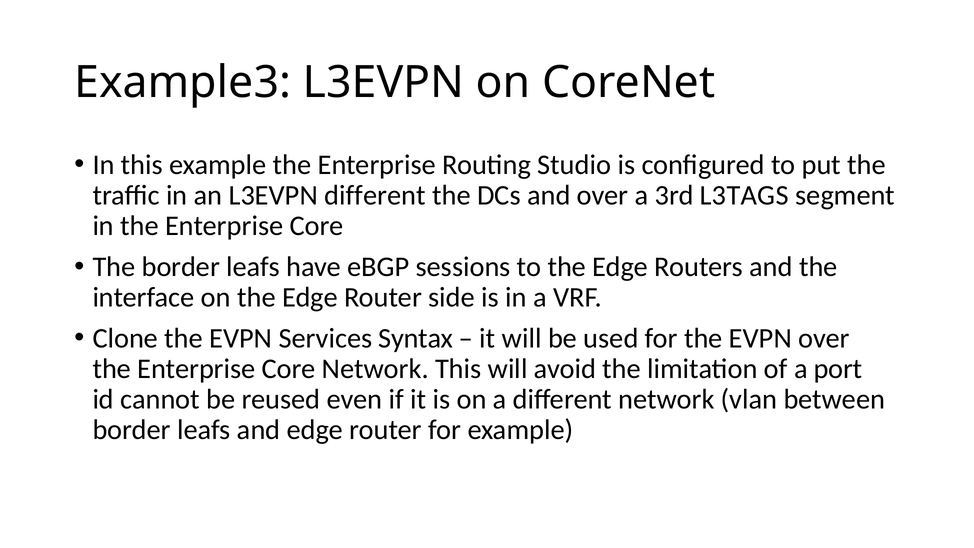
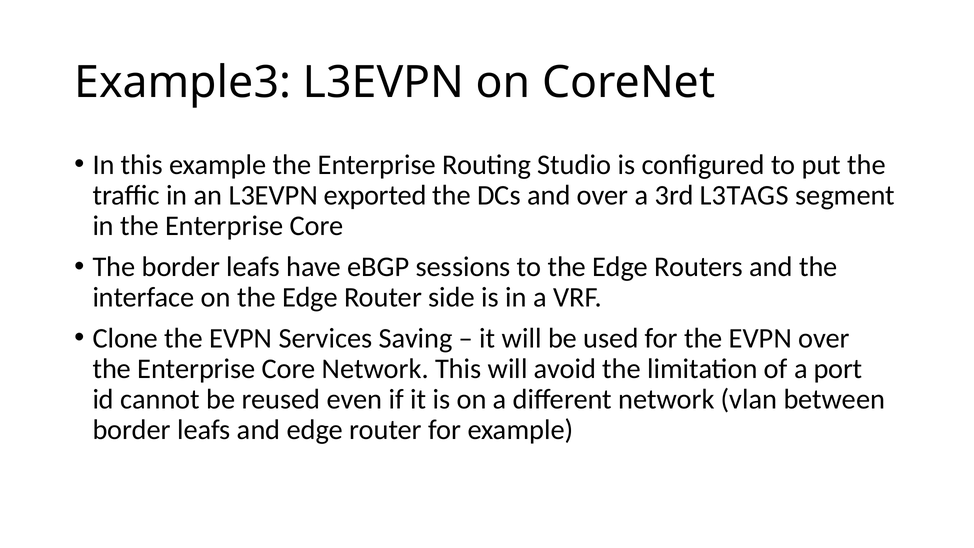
L3EVPN different: different -> exported
Syntax: Syntax -> Saving
